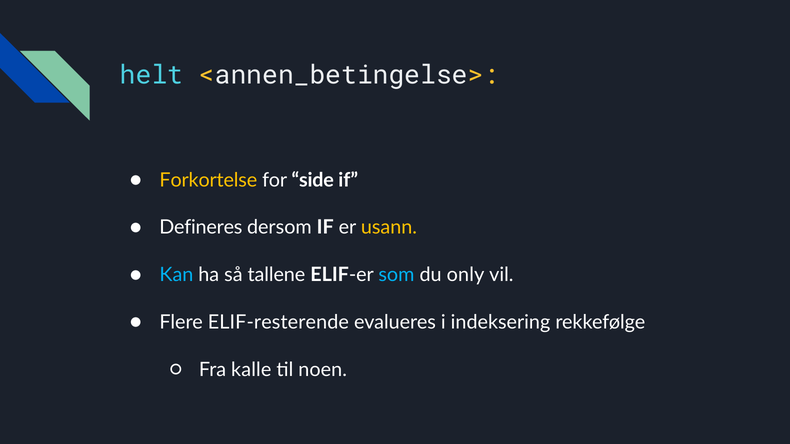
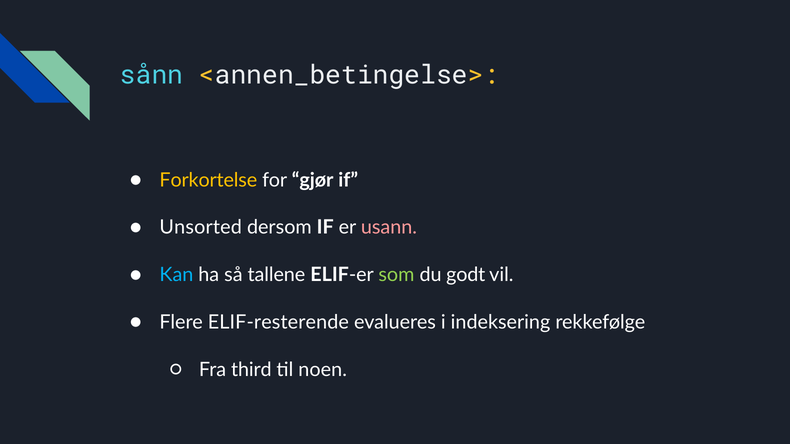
helt: helt -> sånn
side: side -> gjør
Defineres: Defineres -> Unsorted
usann colour: yellow -> pink
som colour: light blue -> light green
only: only -> godt
kalle: kalle -> third
